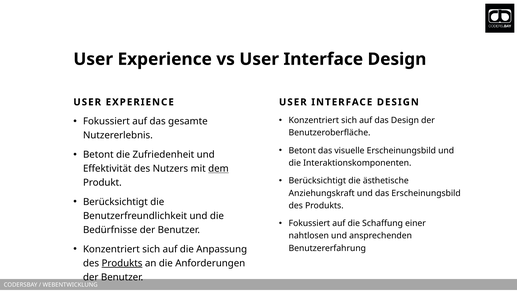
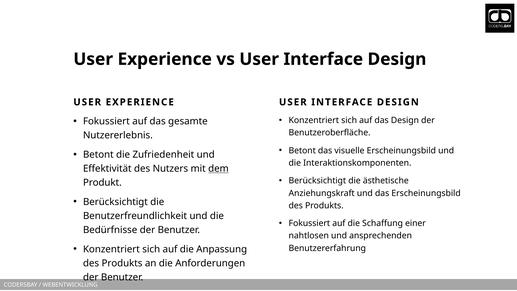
Produkts at (122, 263) underline: present -> none
